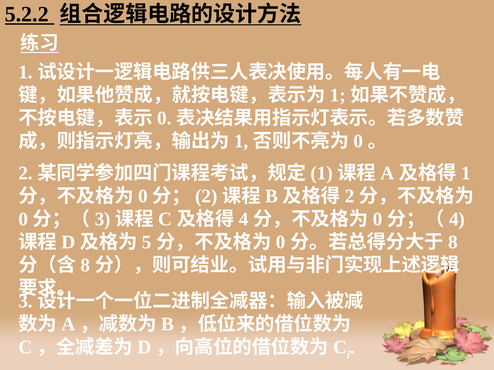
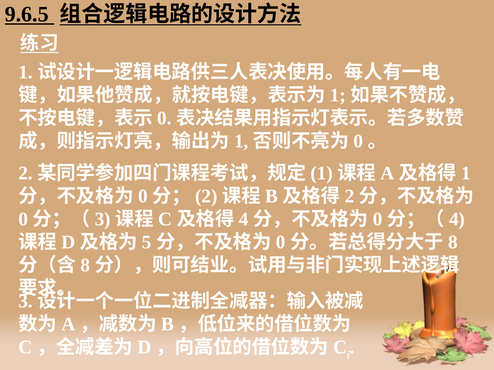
5.2.2: 5.2.2 -> 9.6.5
